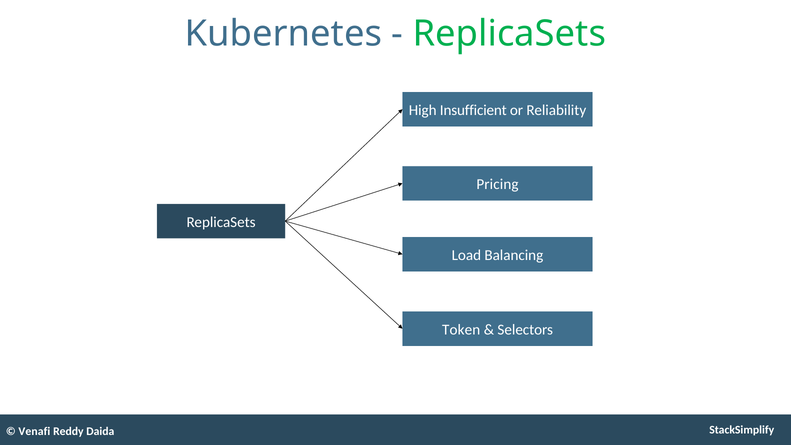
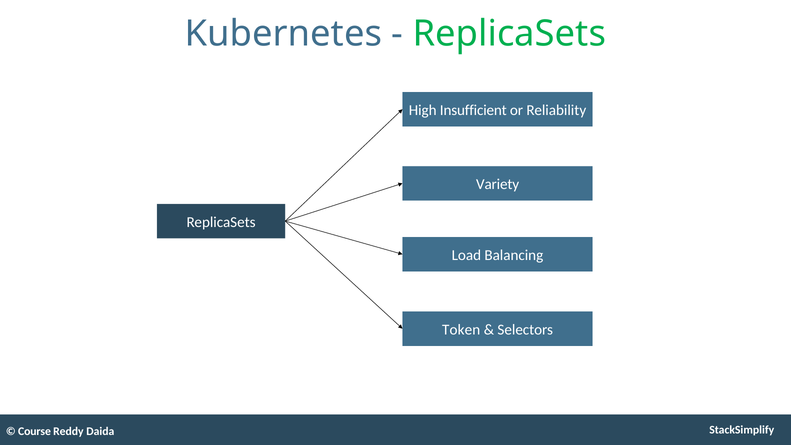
Pricing: Pricing -> Variety
Venafi: Venafi -> Course
